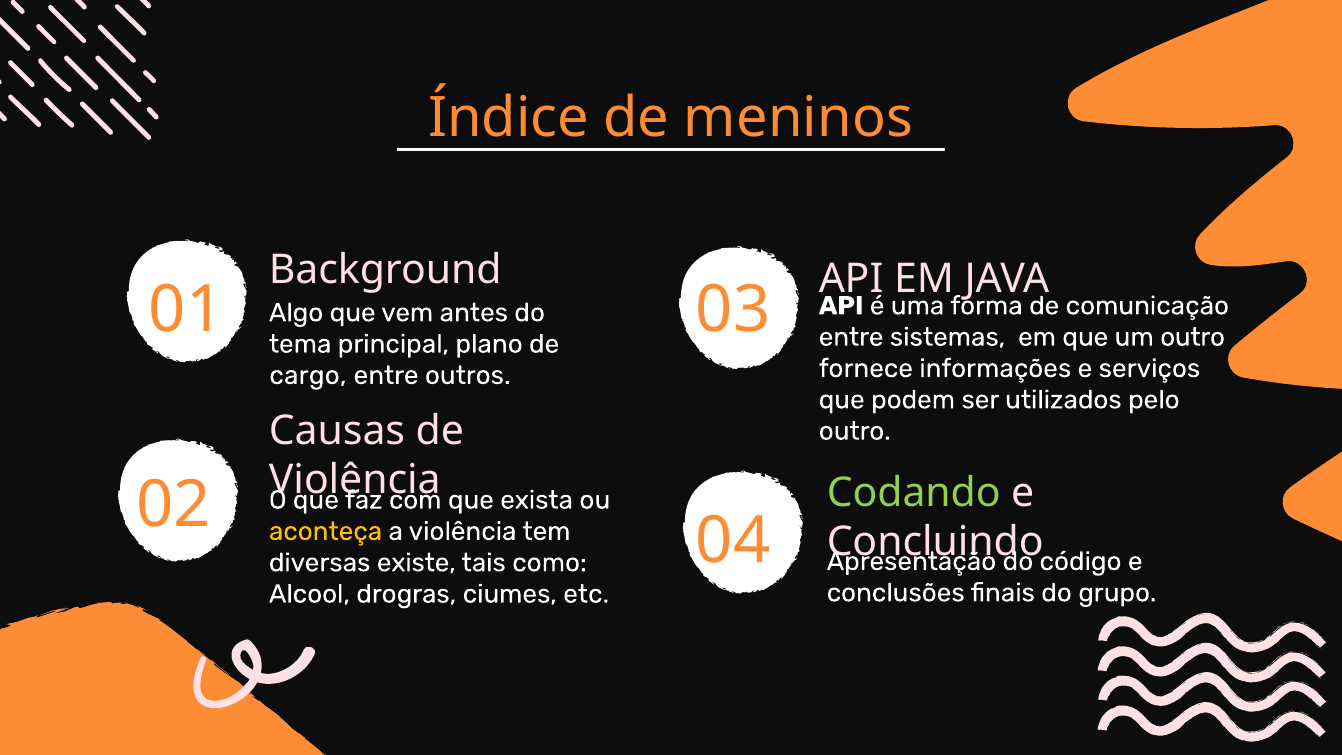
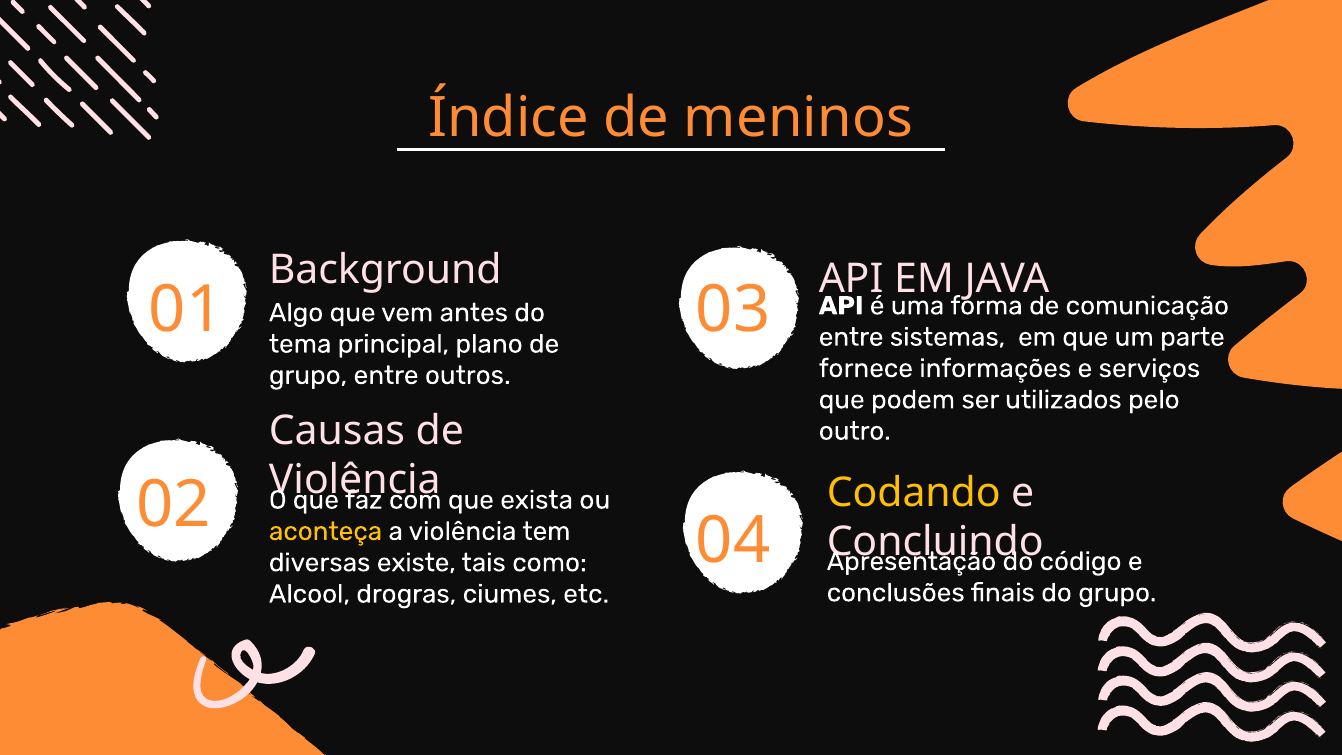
um outro: outro -> parte
cargo at (308, 375): cargo -> grupo
Codando colour: light green -> yellow
